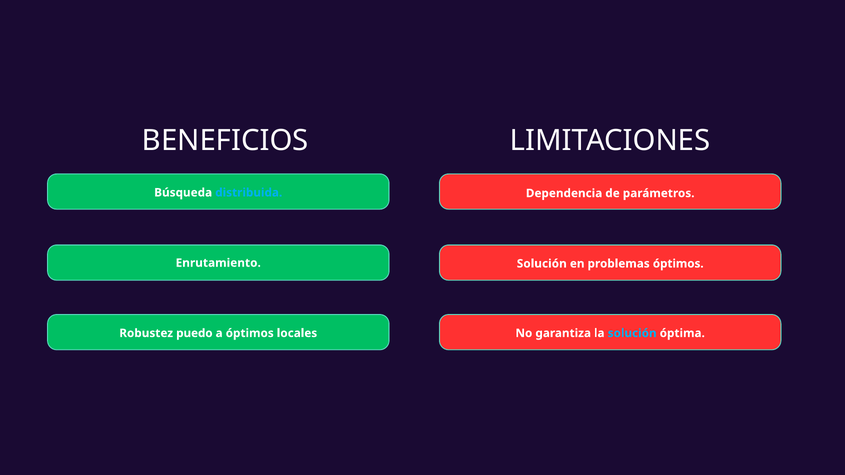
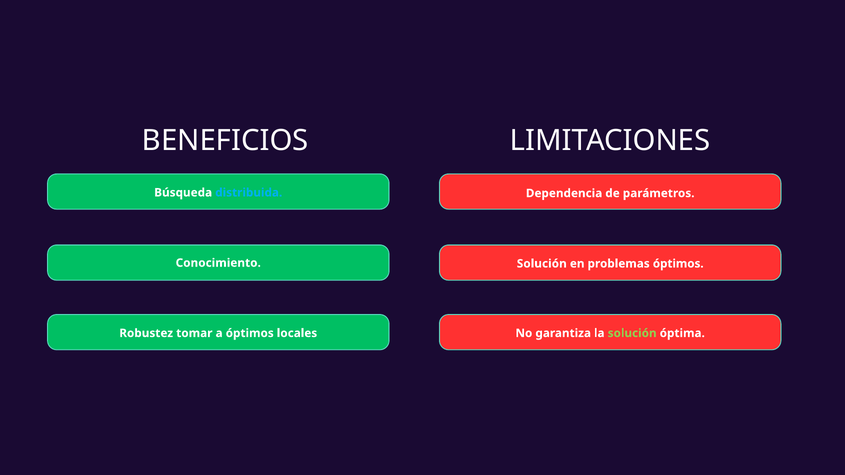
Enrutamiento: Enrutamiento -> Conocimiento
puedo: puedo -> tomar
solución at (632, 333) colour: light blue -> light green
